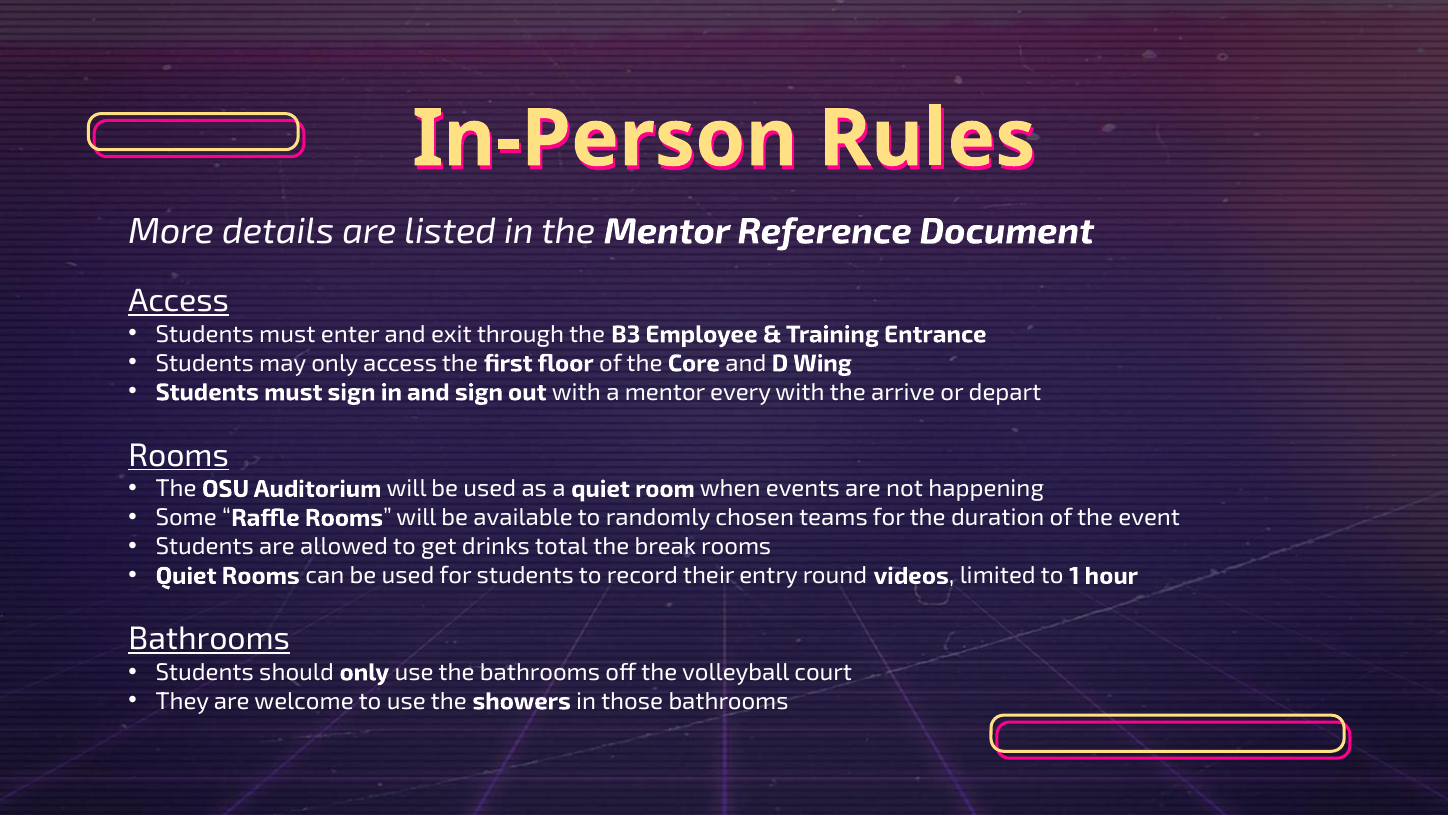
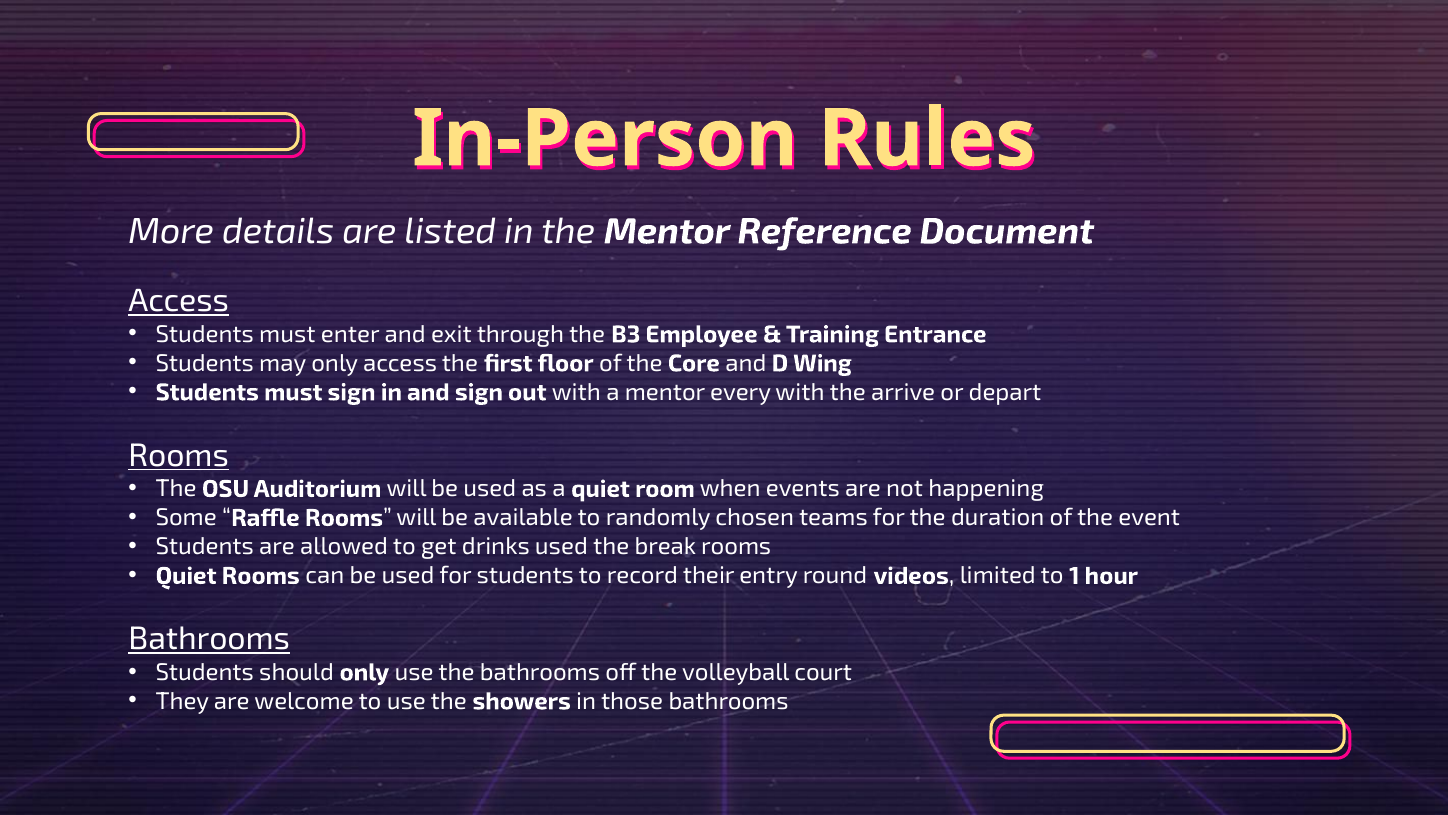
drinks total: total -> used
